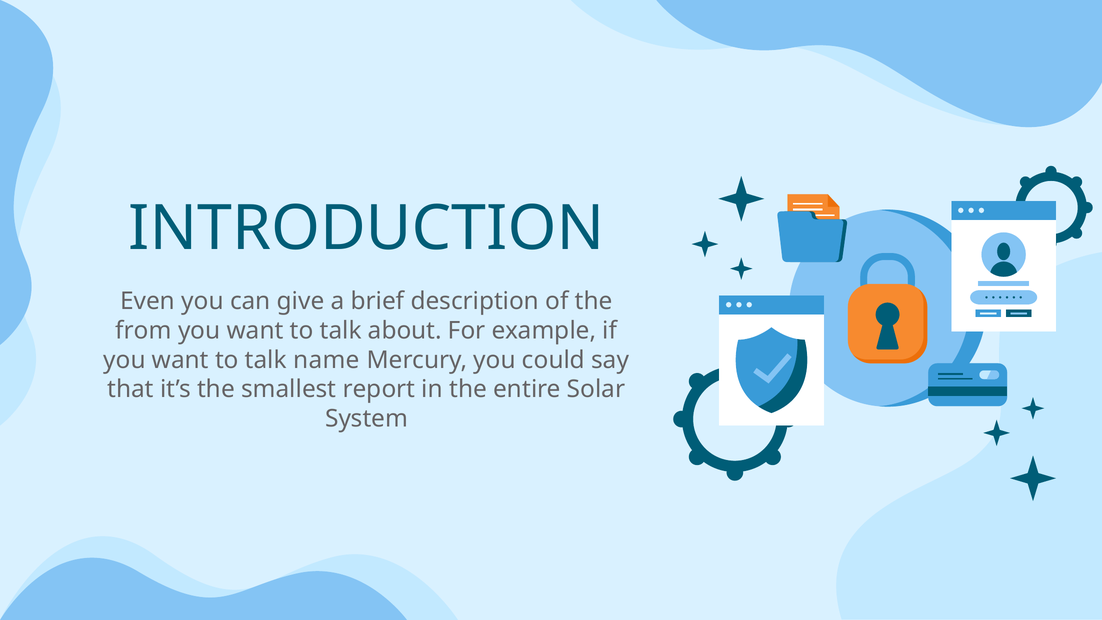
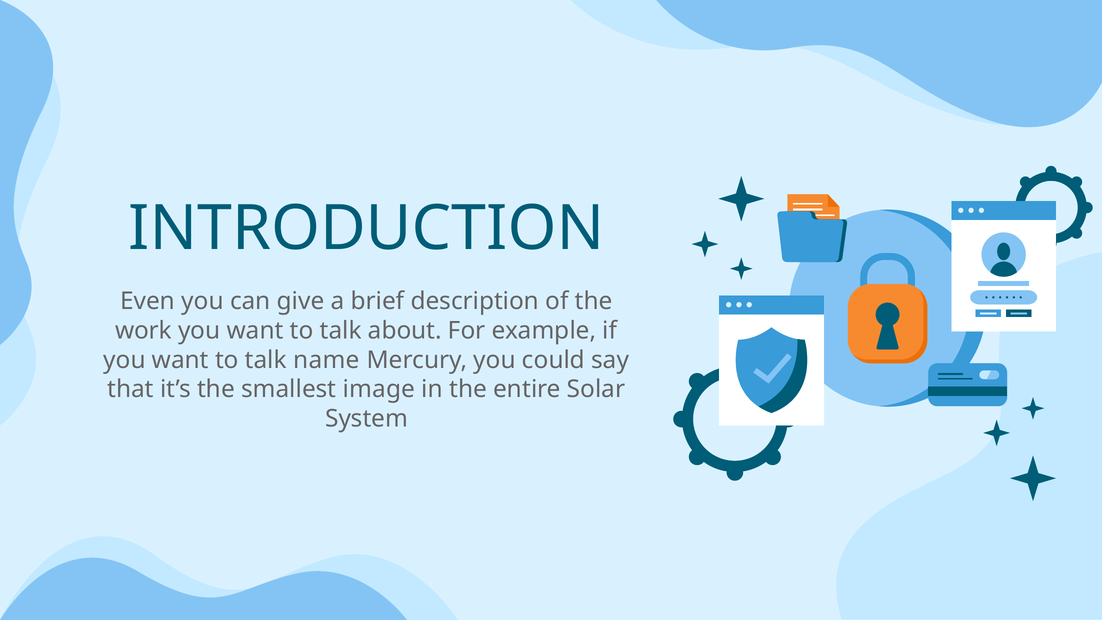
from: from -> work
report: report -> image
